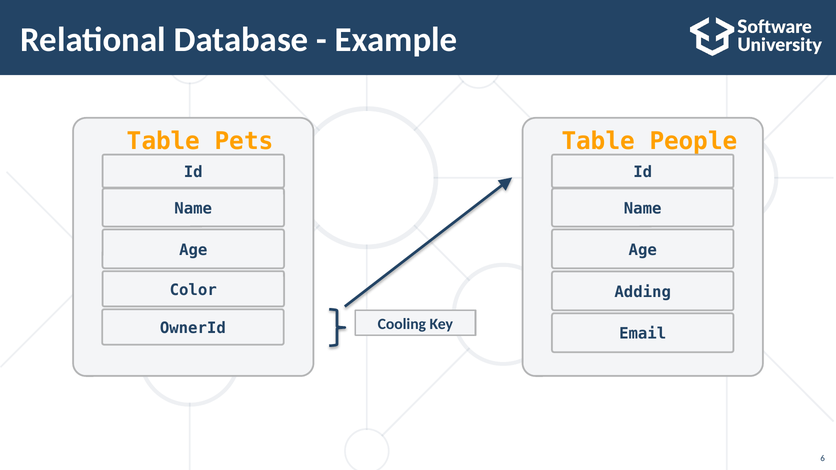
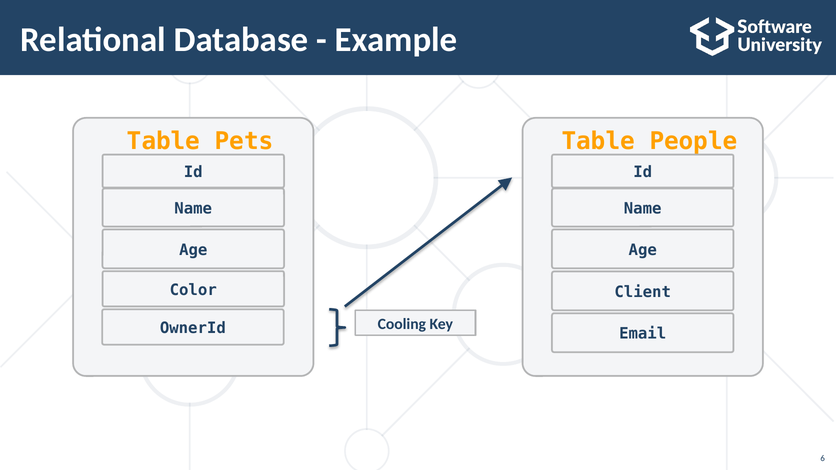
Adding: Adding -> Client
